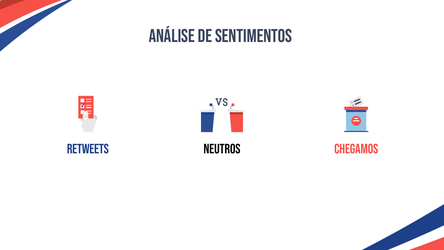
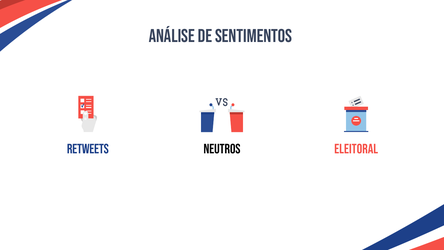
Chegamos: Chegamos -> Eleitoral
